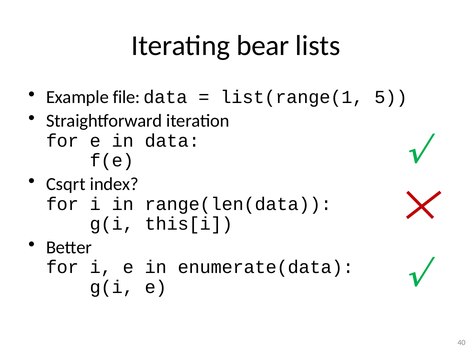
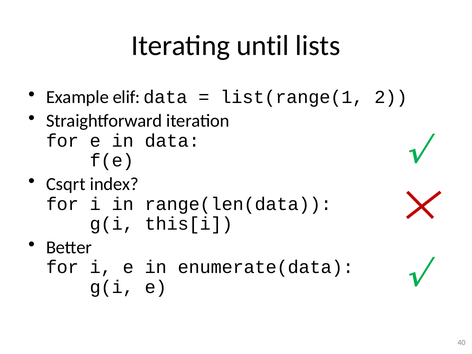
bear: bear -> until
file: file -> elif
5: 5 -> 2
